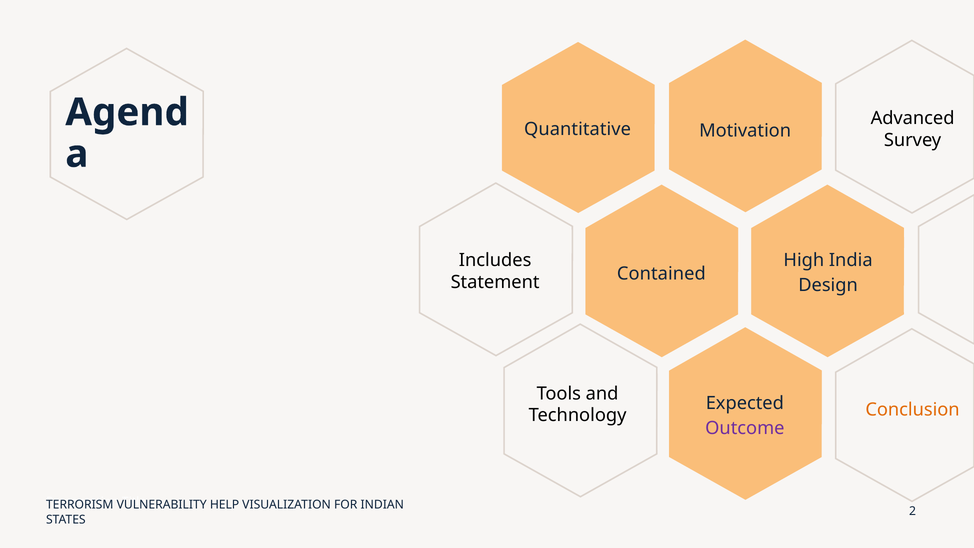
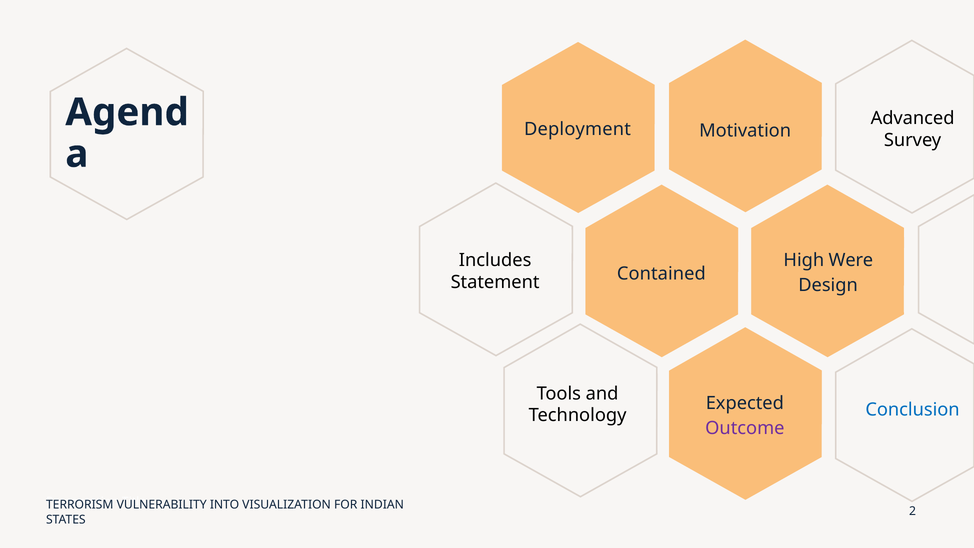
Quantitative: Quantitative -> Deployment
India: India -> Were
Conclusion colour: orange -> blue
HELP: HELP -> INTO
